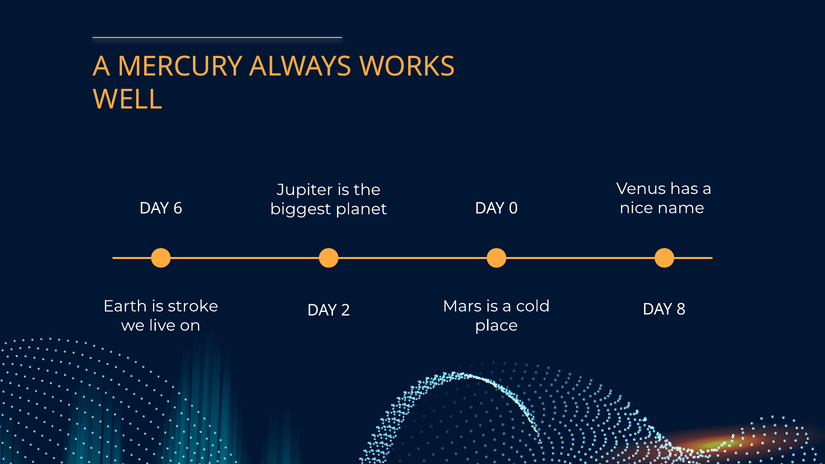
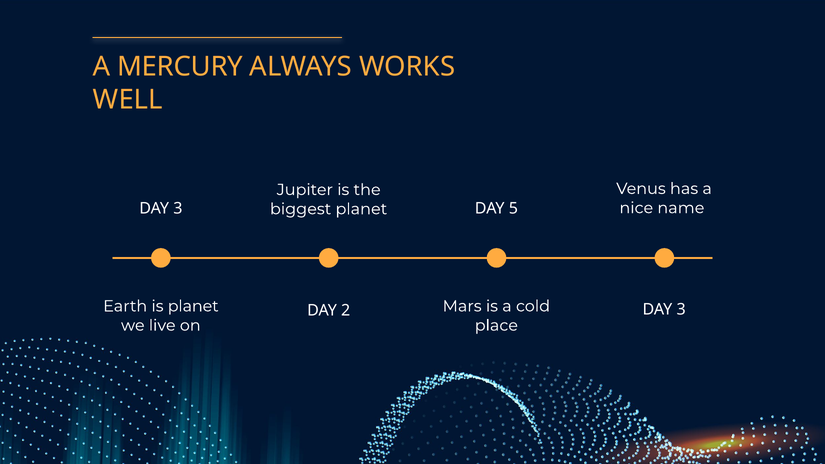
6 at (178, 208): 6 -> 3
0: 0 -> 5
is stroke: stroke -> planet
8 at (681, 309): 8 -> 3
